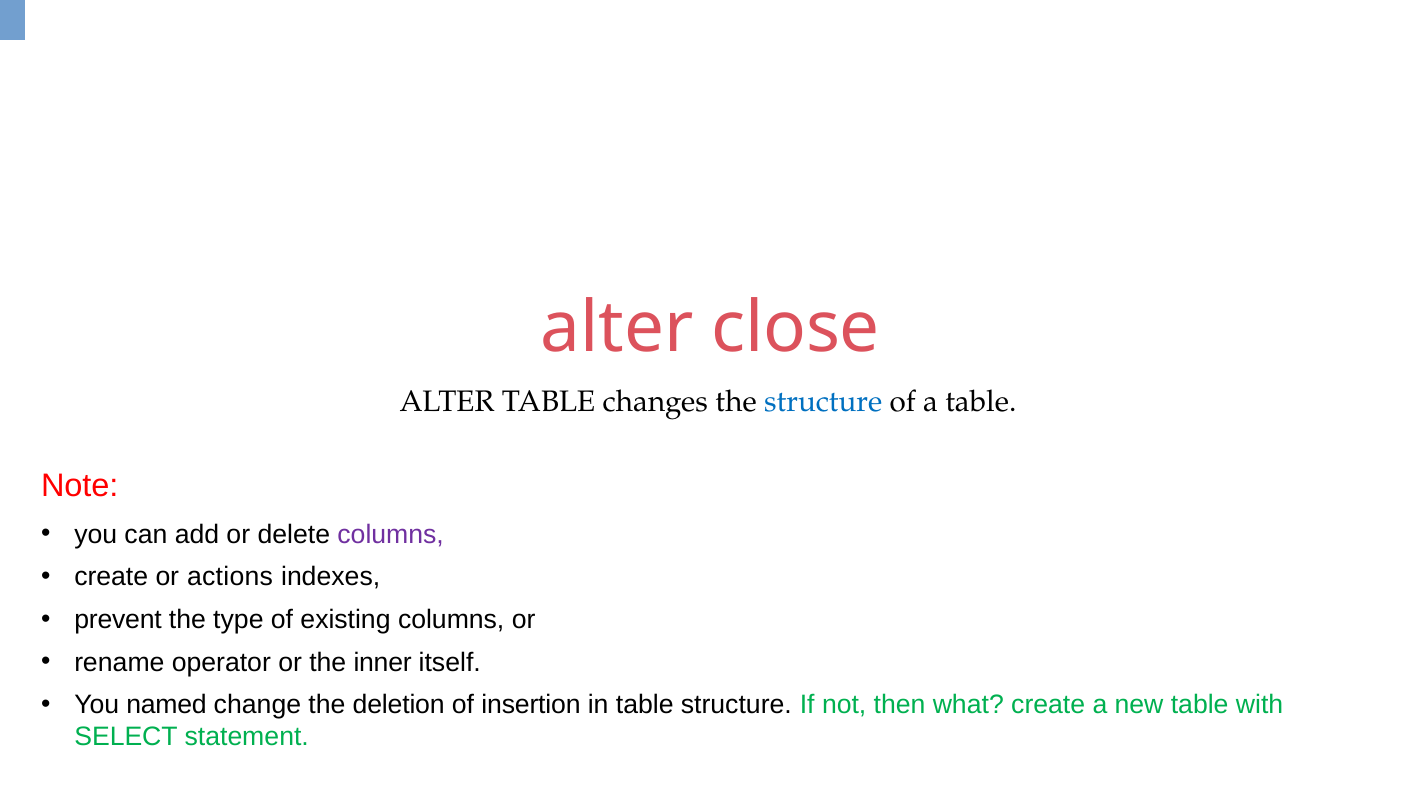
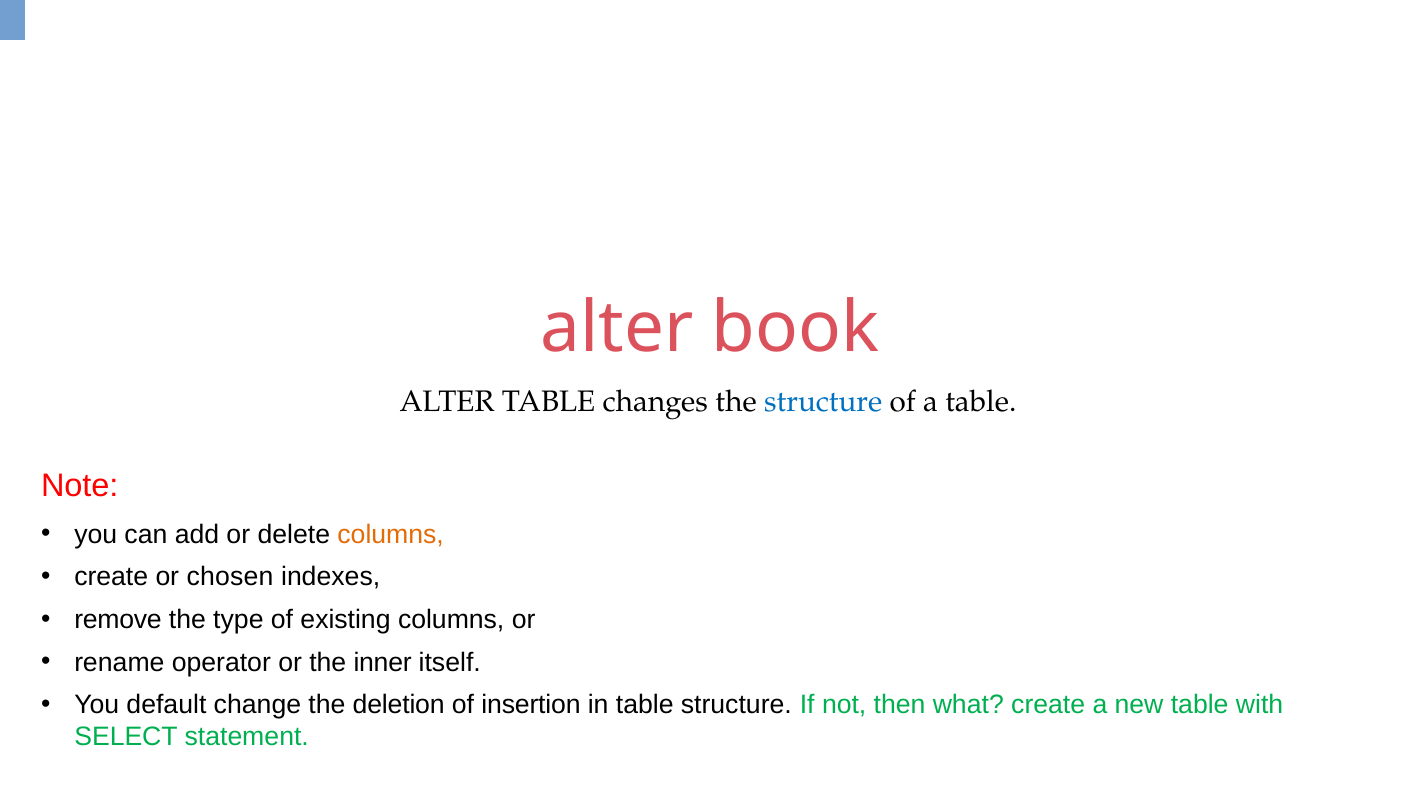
close: close -> book
columns at (391, 534) colour: purple -> orange
actions: actions -> chosen
prevent: prevent -> remove
named: named -> default
